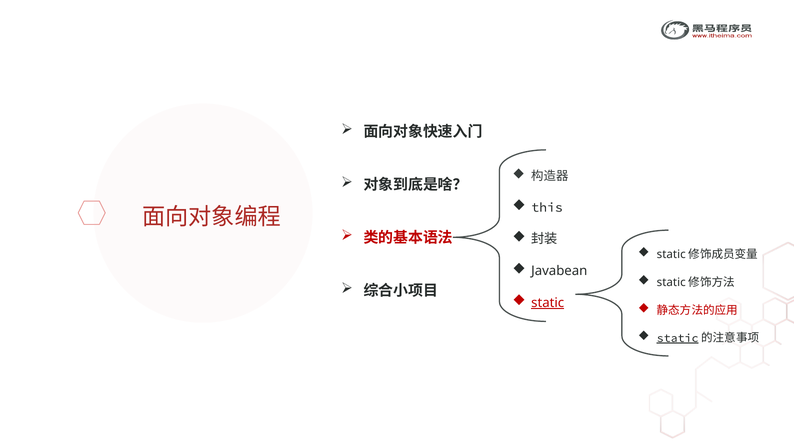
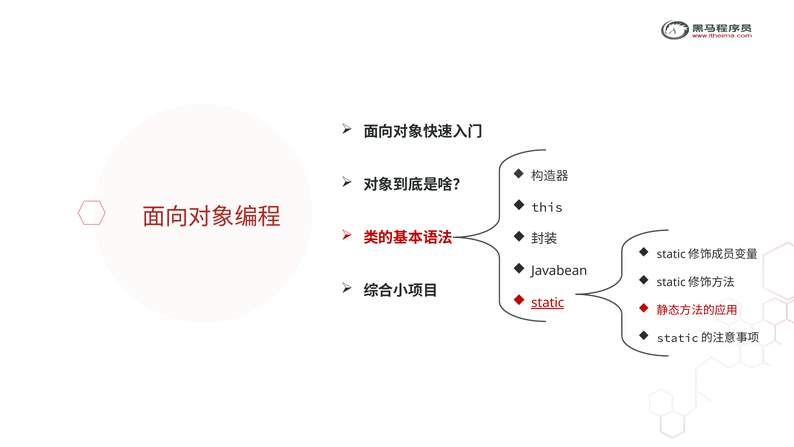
static at (678, 338) underline: present -> none
